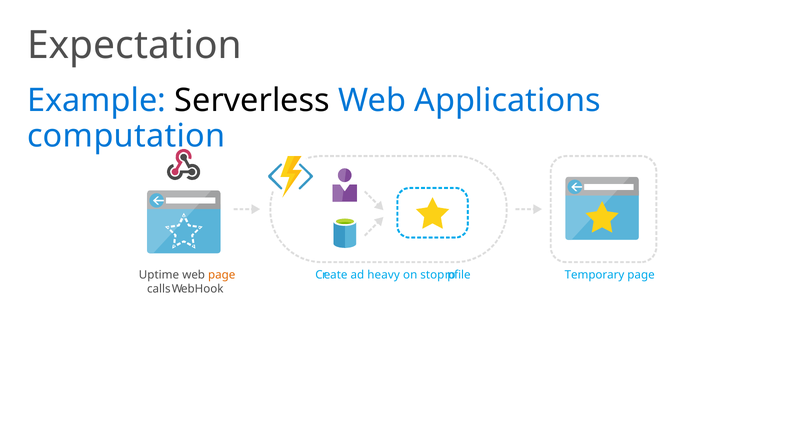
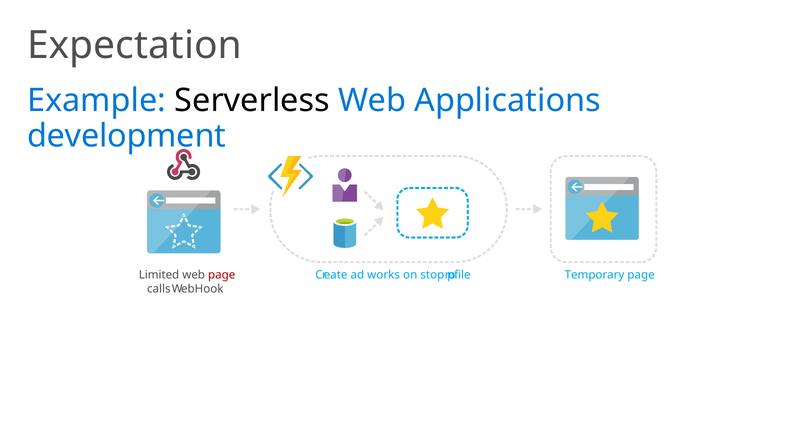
computation: computation -> development
Uptime: Uptime -> Limited
page at (222, 275) colour: orange -> red
heavy: heavy -> works
